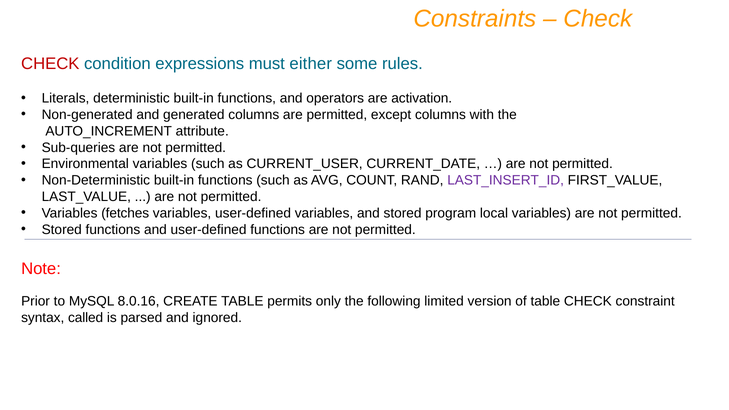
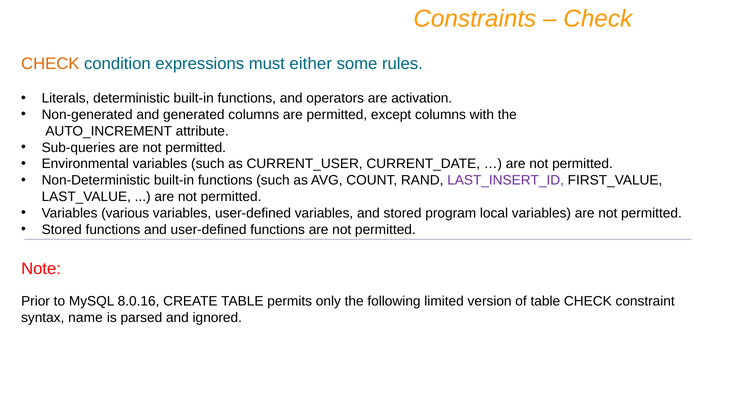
CHECK at (50, 64) colour: red -> orange
fetches: fetches -> various
called: called -> name
